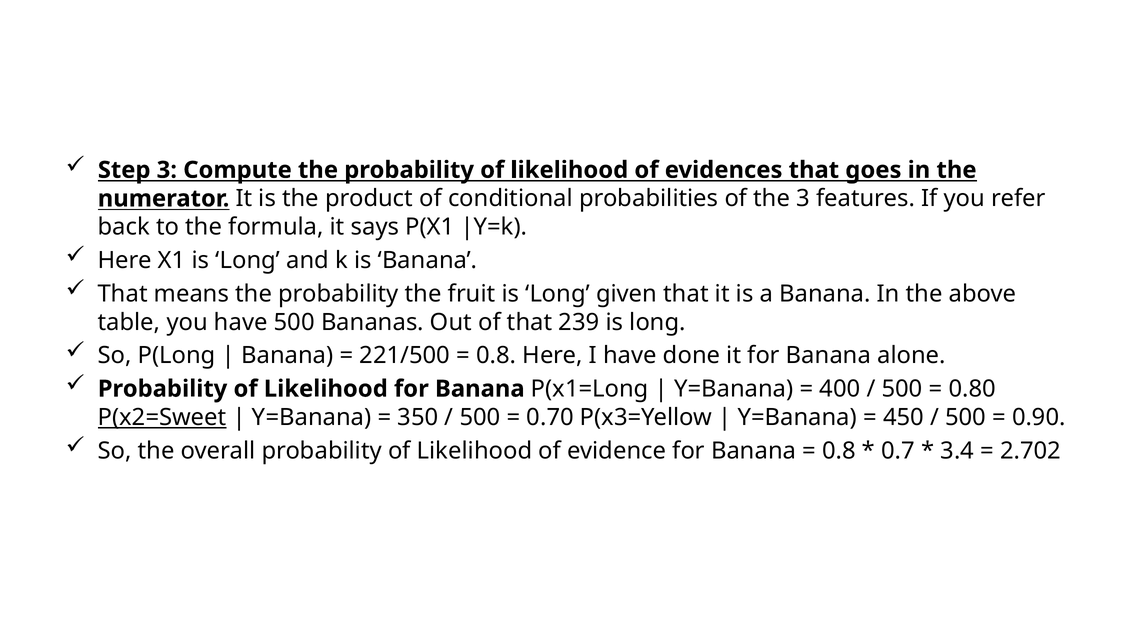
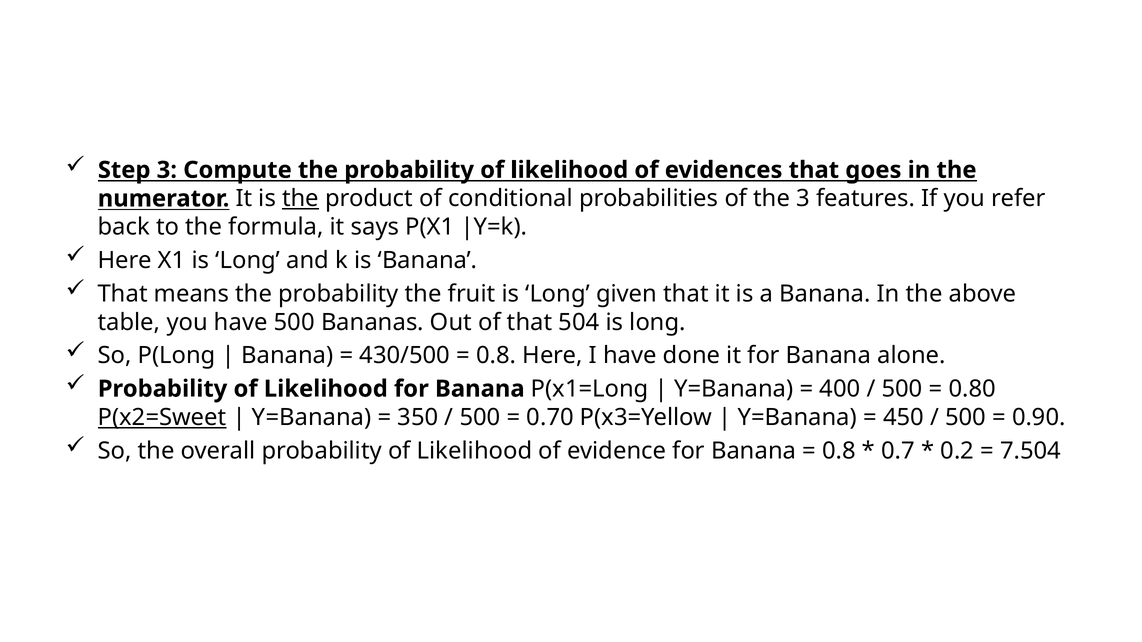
the at (301, 199) underline: none -> present
239: 239 -> 504
221/500: 221/500 -> 430/500
3.4: 3.4 -> 0.2
2.702: 2.702 -> 7.504
